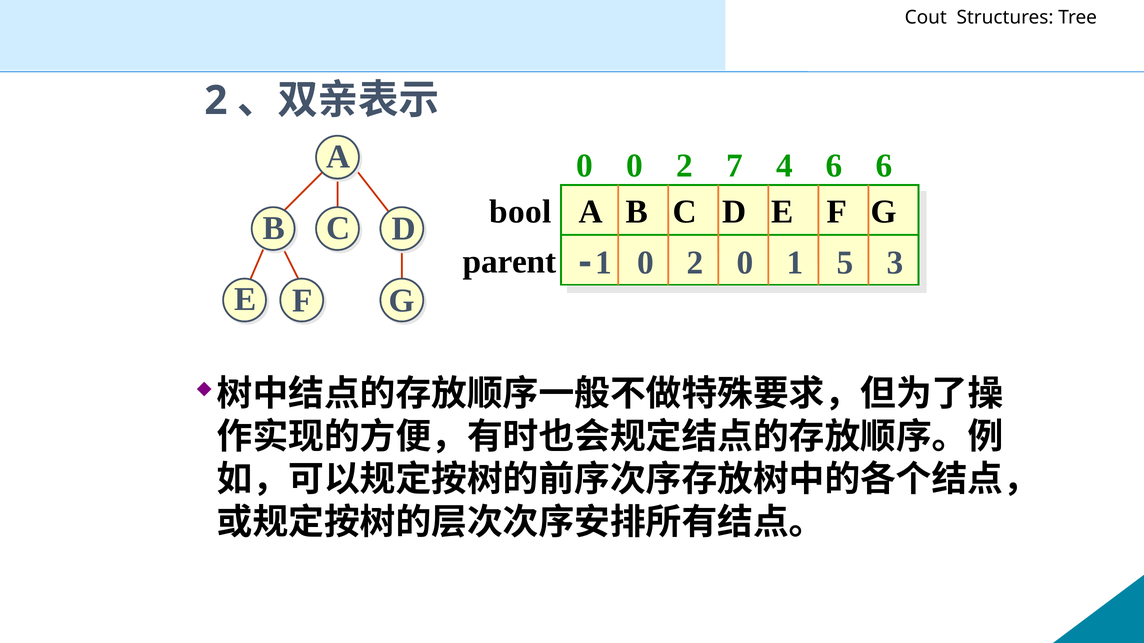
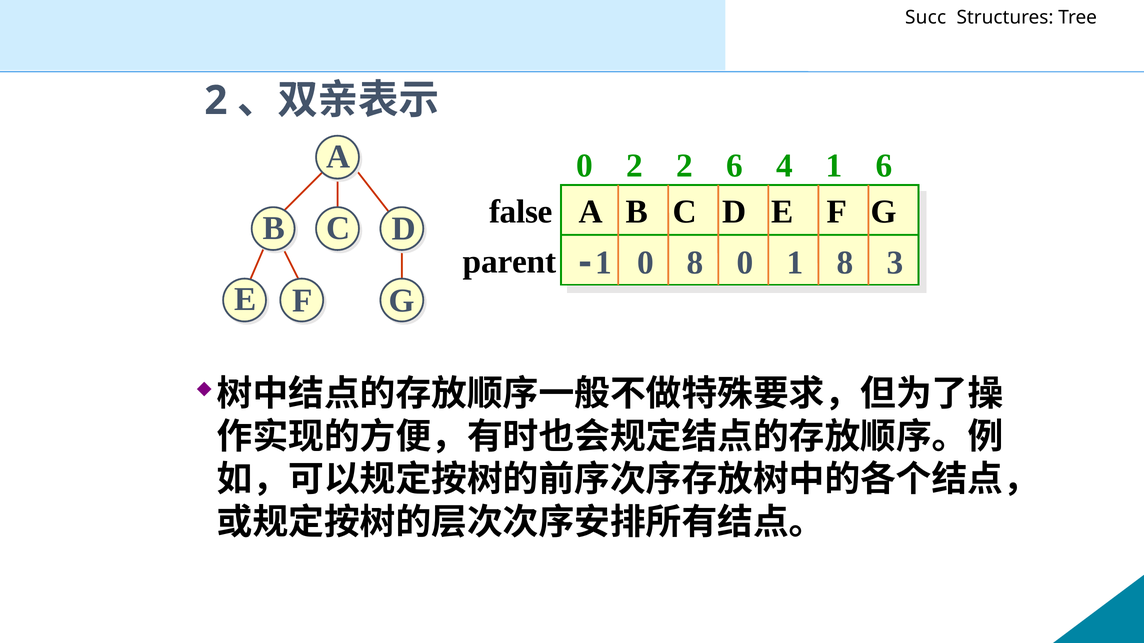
Cout: Cout -> Succ
0 0: 0 -> 2
2 7: 7 -> 6
4 6: 6 -> 1
bool: bool -> false
-1 0 2: 2 -> 8
1 5: 5 -> 8
